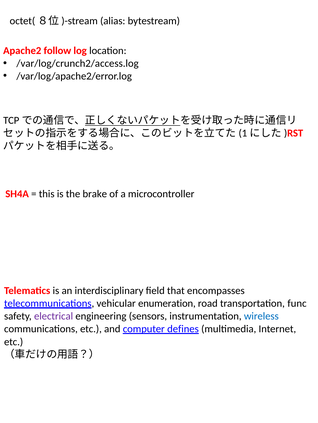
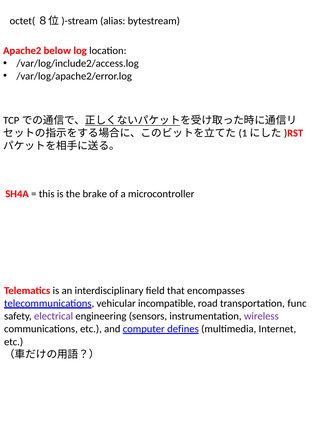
follow: follow -> below
/var/log/crunch2/access.log: /var/log/crunch2/access.log -> /var/log/include2/access.log
enumeration: enumeration -> incompatible
wireless colour: blue -> purple
